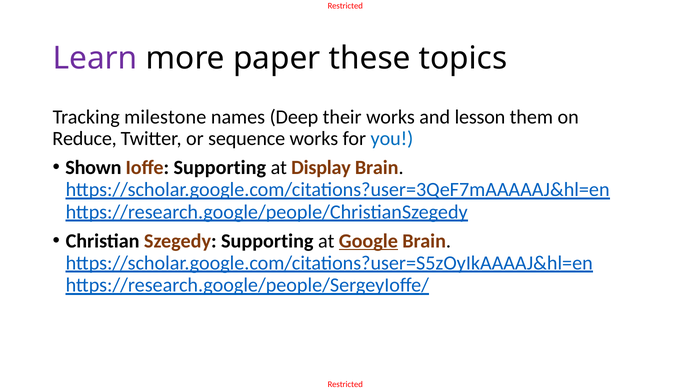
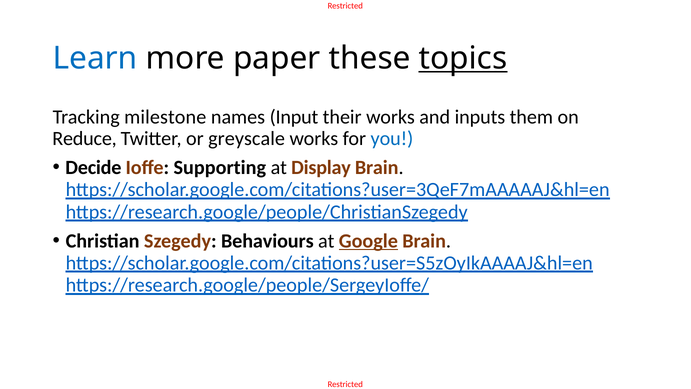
Learn colour: purple -> blue
topics underline: none -> present
Deep: Deep -> Input
lesson: lesson -> inputs
sequence: sequence -> greyscale
Shown: Shown -> Decide
Szegedy Supporting: Supporting -> Behaviours
